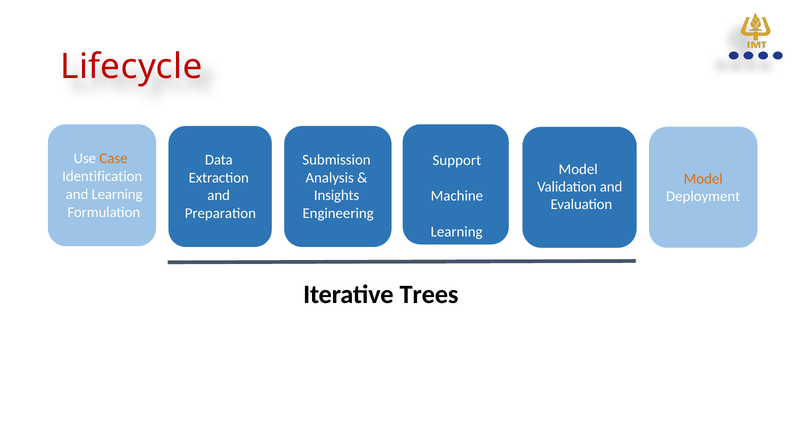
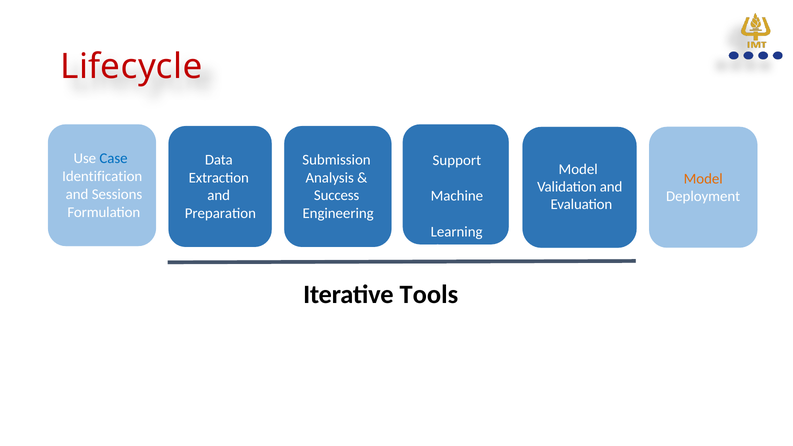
Case colour: orange -> blue
and Learning: Learning -> Sessions
Insights: Insights -> Success
Trees: Trees -> Tools
